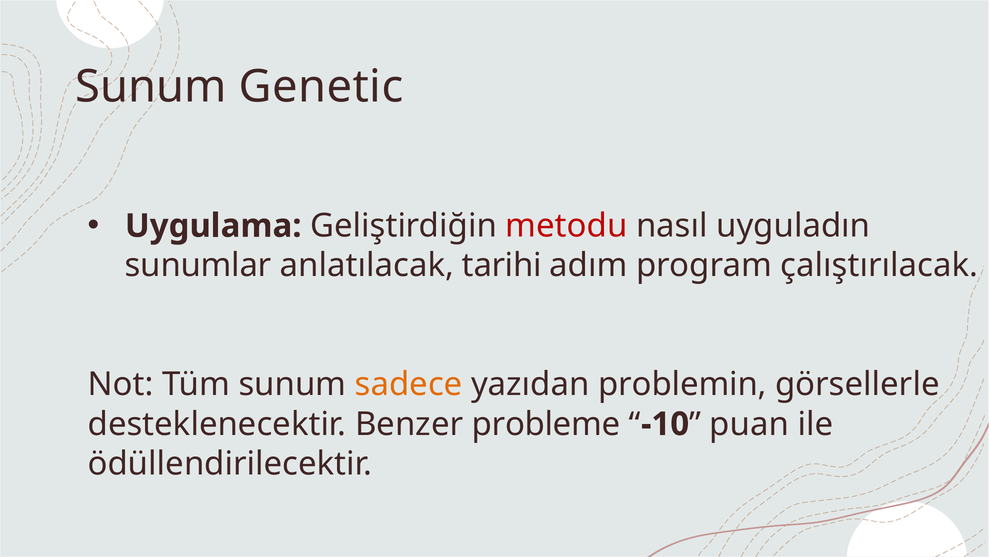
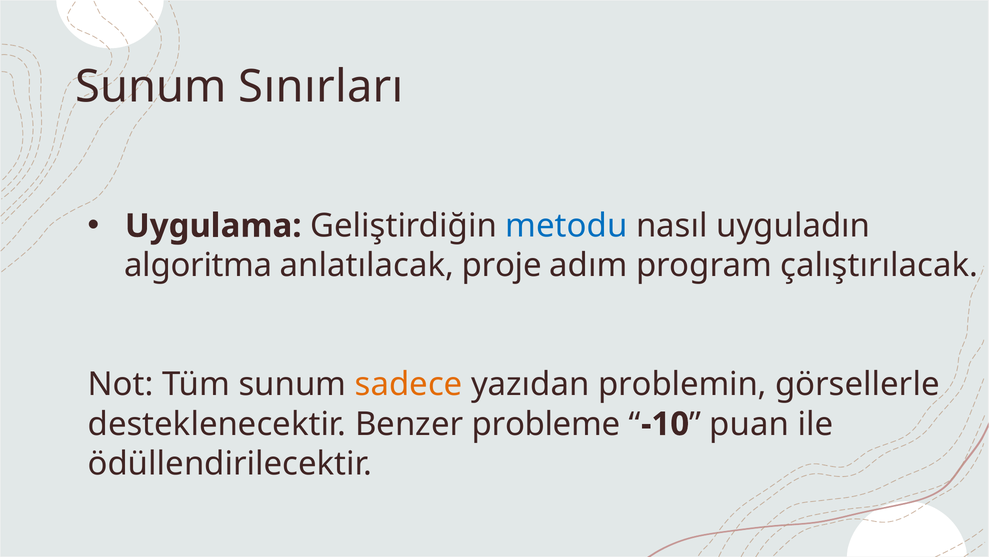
Genetic: Genetic -> Sınırları
metodu colour: red -> blue
sunumlar: sunumlar -> algoritma
tarihi: tarihi -> proje
